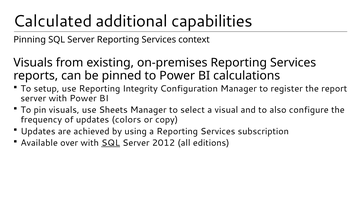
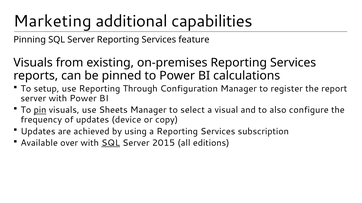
Calculated: Calculated -> Marketing
context: context -> feature
Integrity: Integrity -> Through
pin underline: none -> present
colors: colors -> device
2012: 2012 -> 2015
